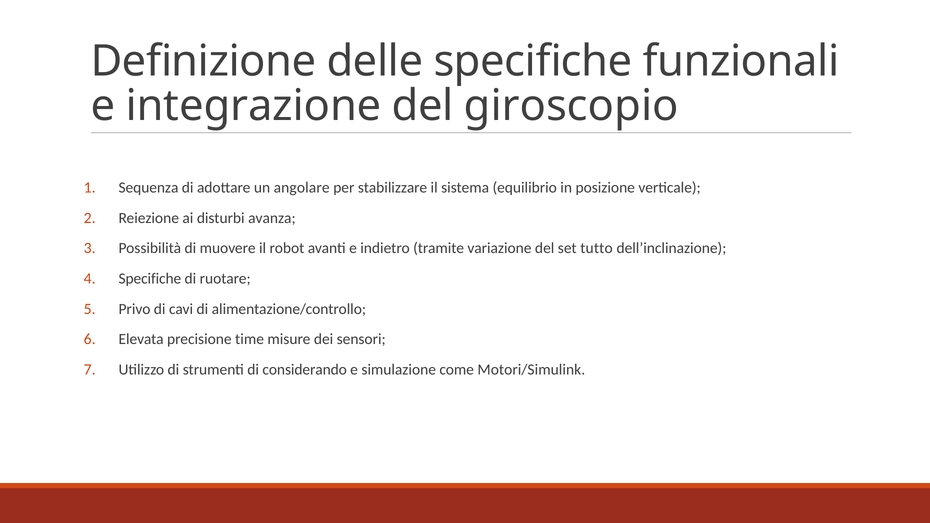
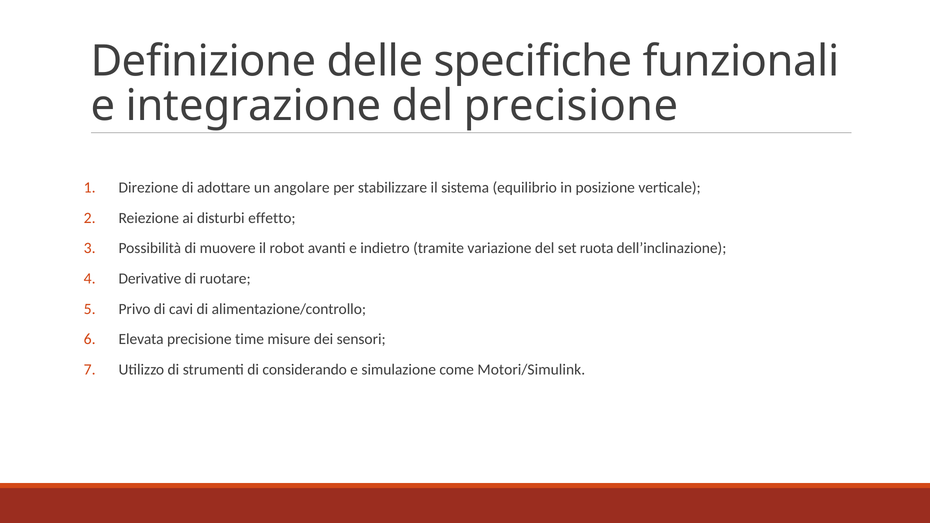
del giroscopio: giroscopio -> precisione
Sequenza: Sequenza -> Direzione
avanza: avanza -> effetto
tutto: tutto -> ruota
Specifiche at (150, 279): Specifiche -> Derivative
